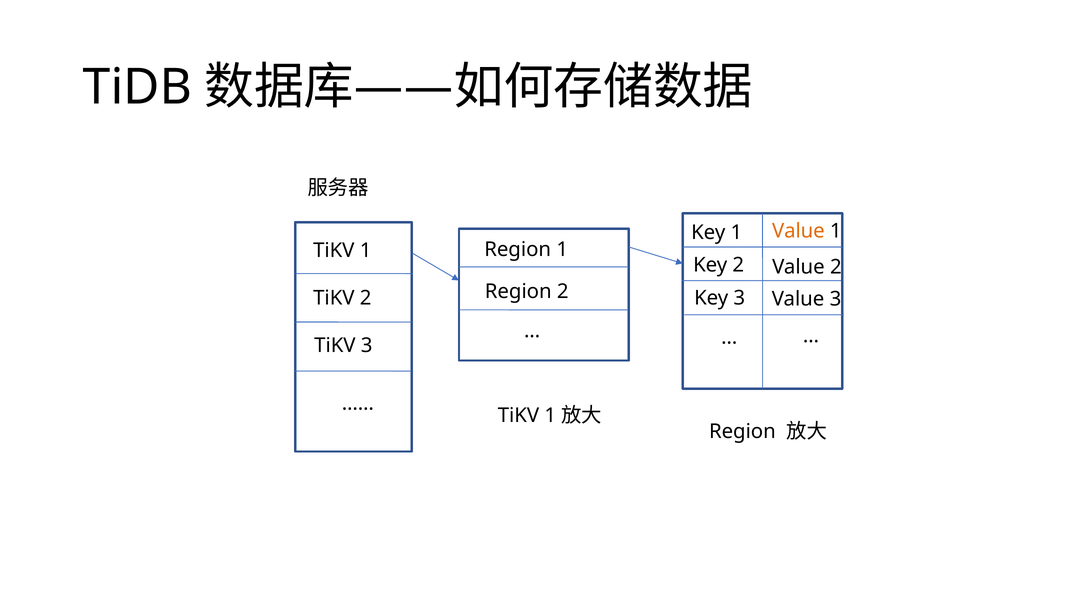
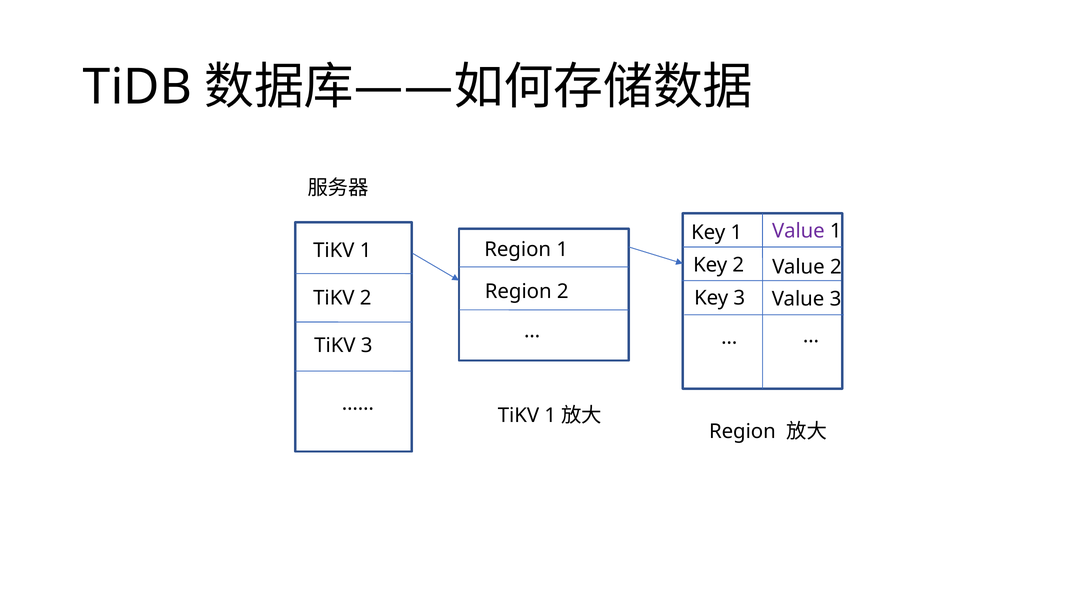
Value at (798, 231) colour: orange -> purple
